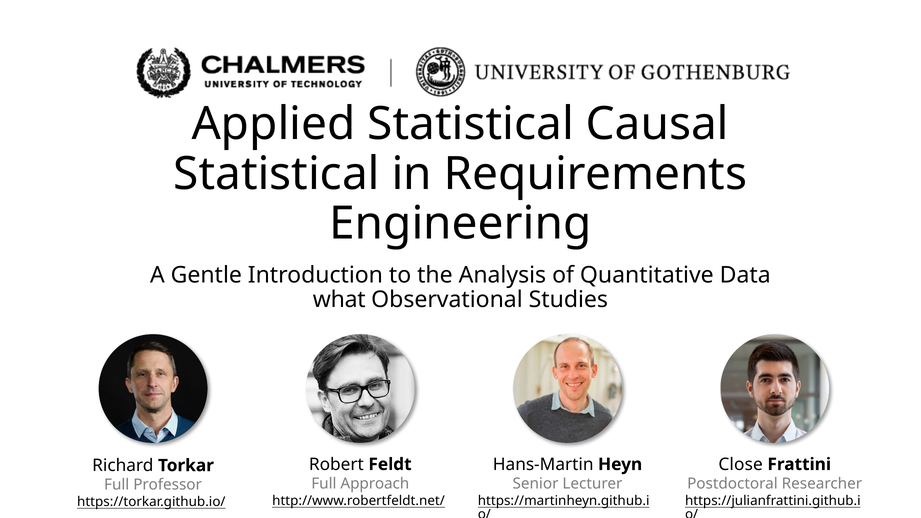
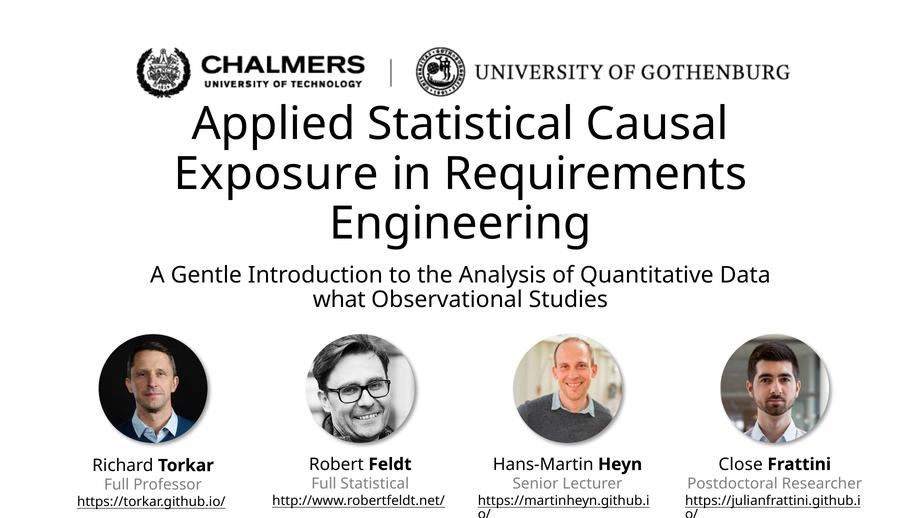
Statistical at (277, 174): Statistical -> Exposure
Full Approach: Approach -> Statistical
